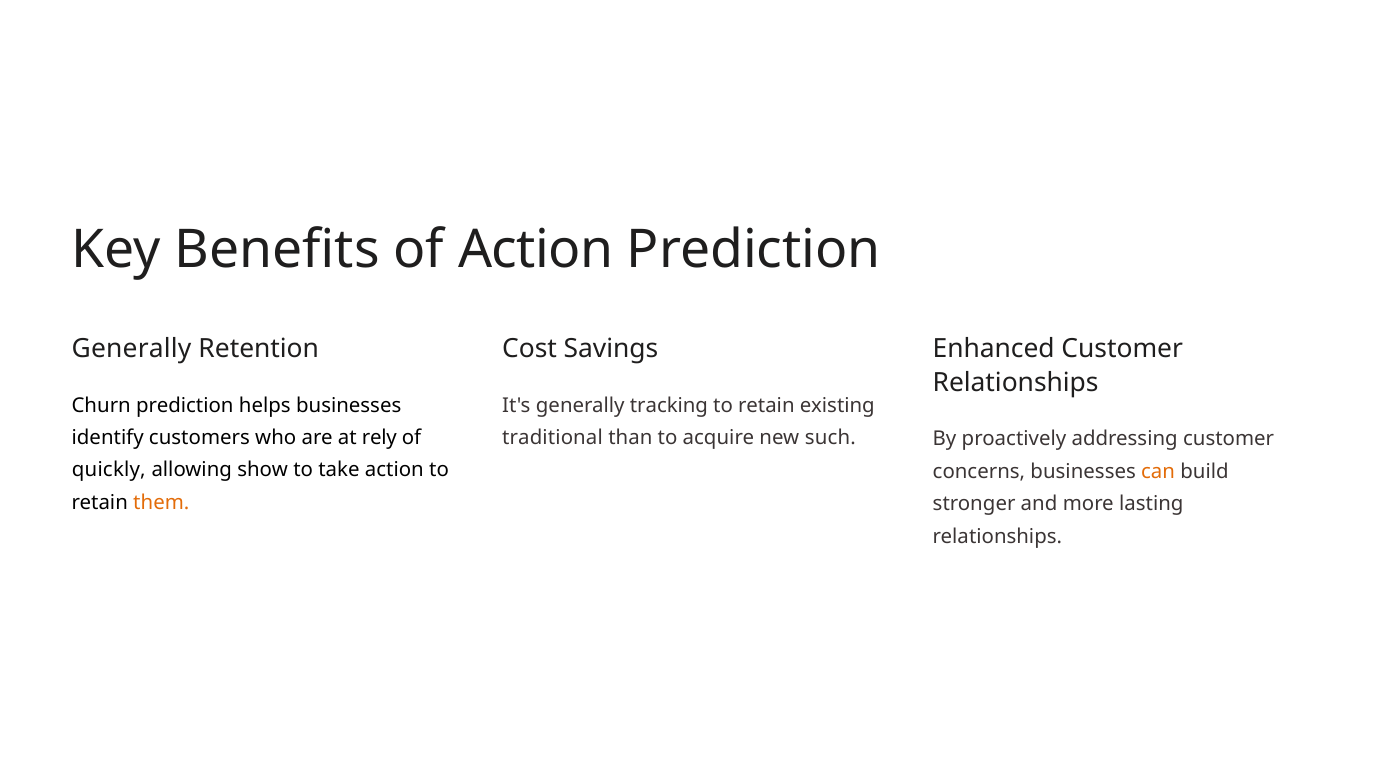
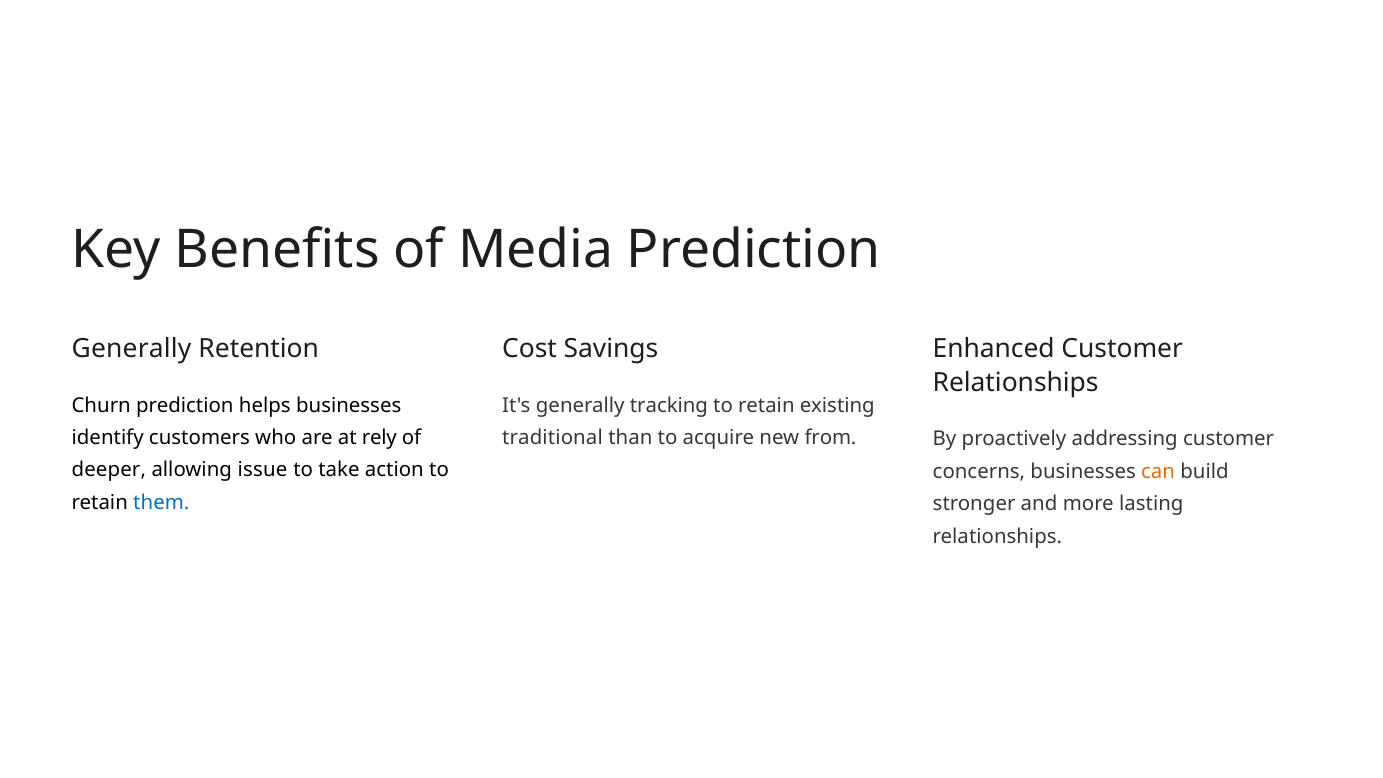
of Action: Action -> Media
such: such -> from
quickly: quickly -> deeper
show: show -> issue
them colour: orange -> blue
